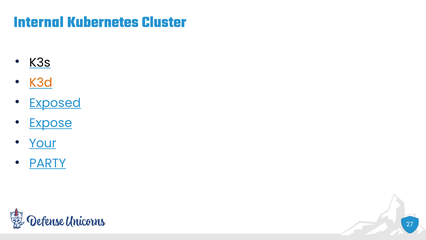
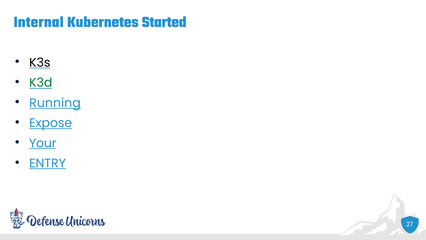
Cluster: Cluster -> Started
K3d colour: orange -> green
Exposed: Exposed -> Running
PARTY: PARTY -> ENTRY
